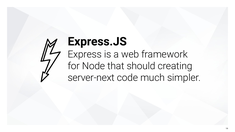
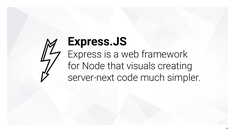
should: should -> visuals
